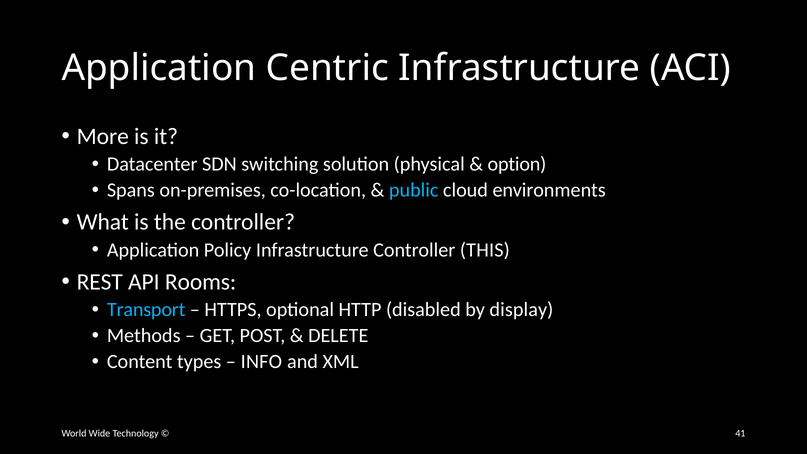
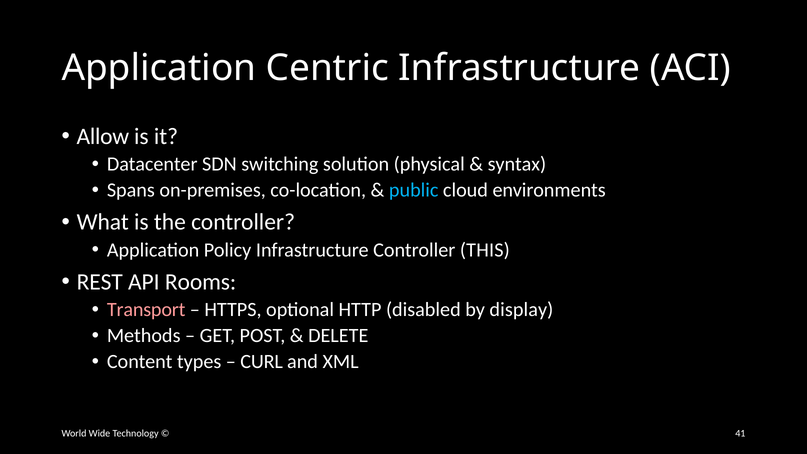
More: More -> Allow
option: option -> syntax
Transport colour: light blue -> pink
INFO: INFO -> CURL
